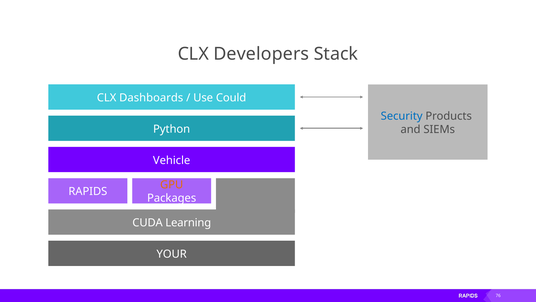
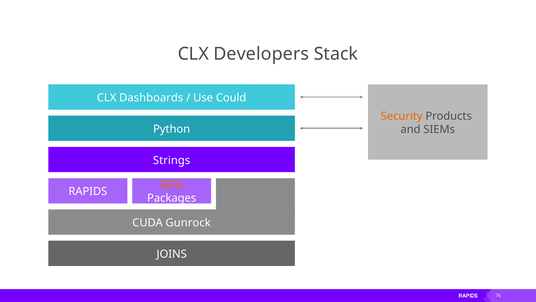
Security colour: blue -> orange
Vehicle: Vehicle -> Strings
Learning: Learning -> Gunrock
YOUR: YOUR -> JOINS
